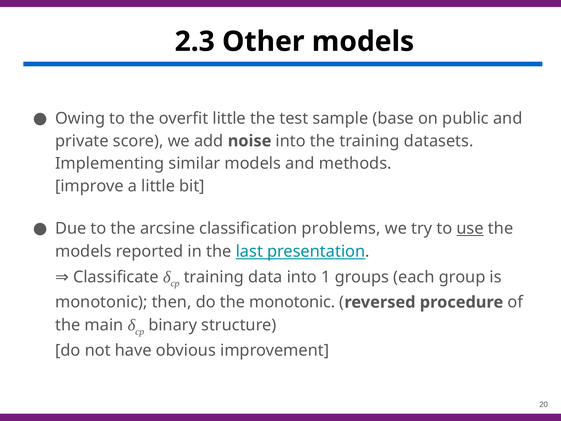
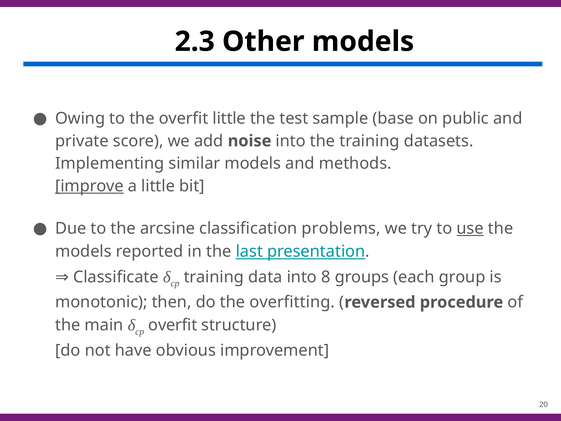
improve underline: none -> present
1: 1 -> 8
the monotonic: monotonic -> overfitting
binary at (173, 325): binary -> overfit
